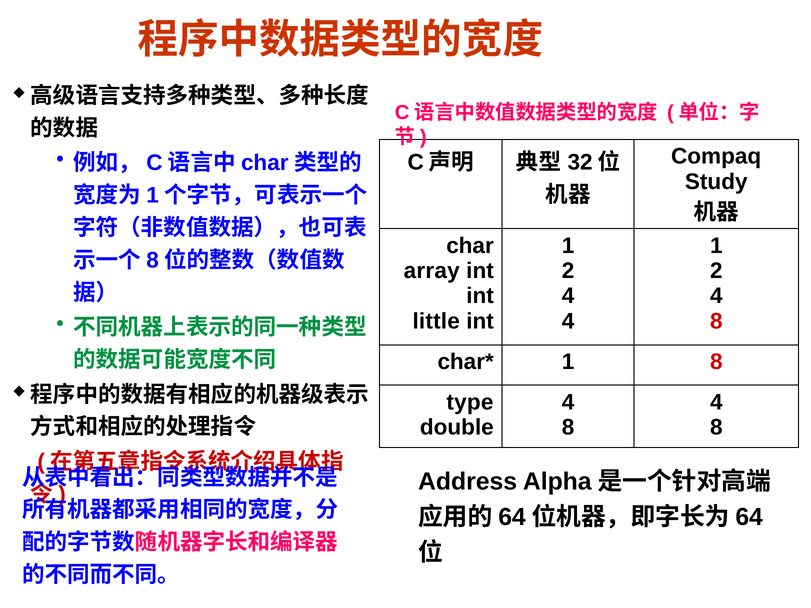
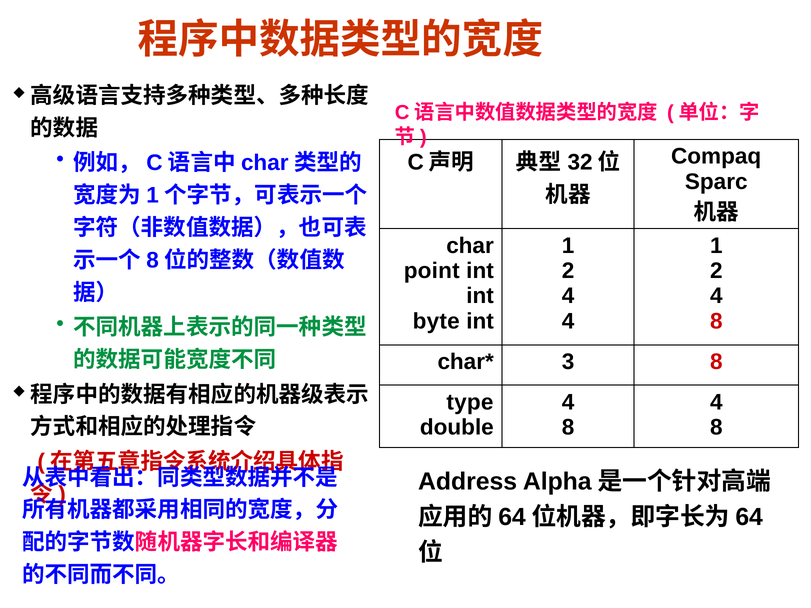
Study: Study -> Sparc
array: array -> point
little: little -> byte
1 at (568, 362): 1 -> 3
